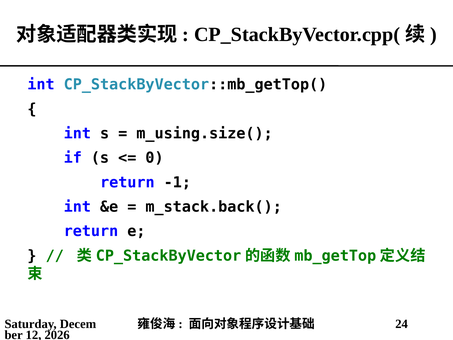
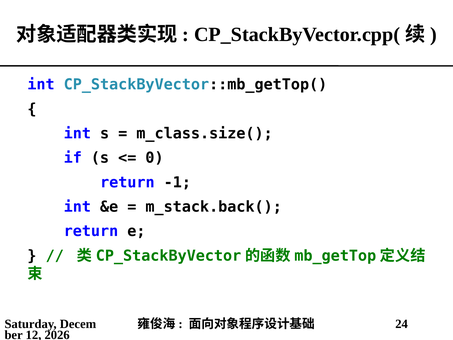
m_using.size(: m_using.size( -> m_class.size(
